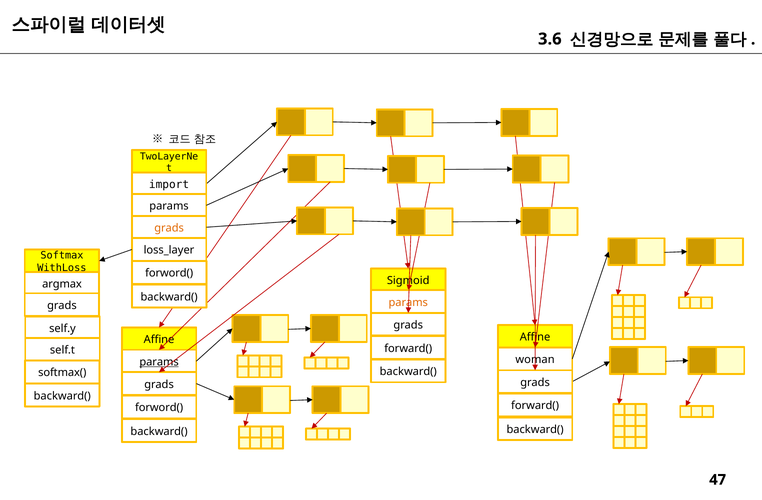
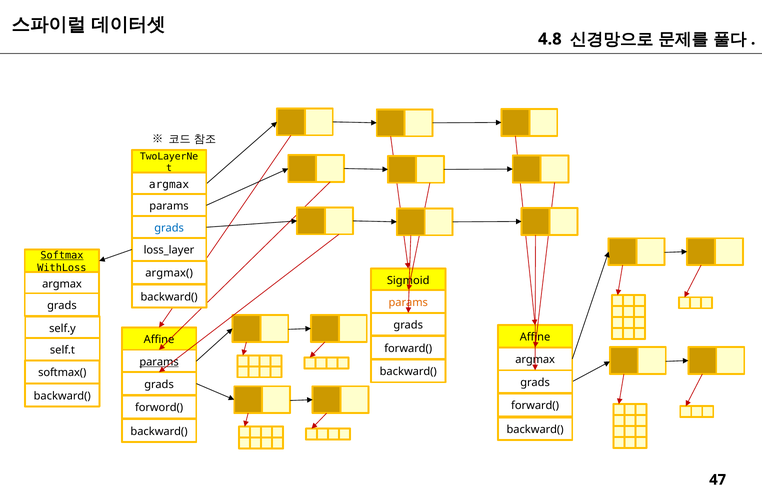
3.6: 3.6 -> 4.8
import at (169, 185): import -> argmax
grads at (169, 228) colour: orange -> blue
Softmax underline: none -> present
forword( at (169, 274): forword( -> argmax(
woman at (535, 360): woman -> argmax
